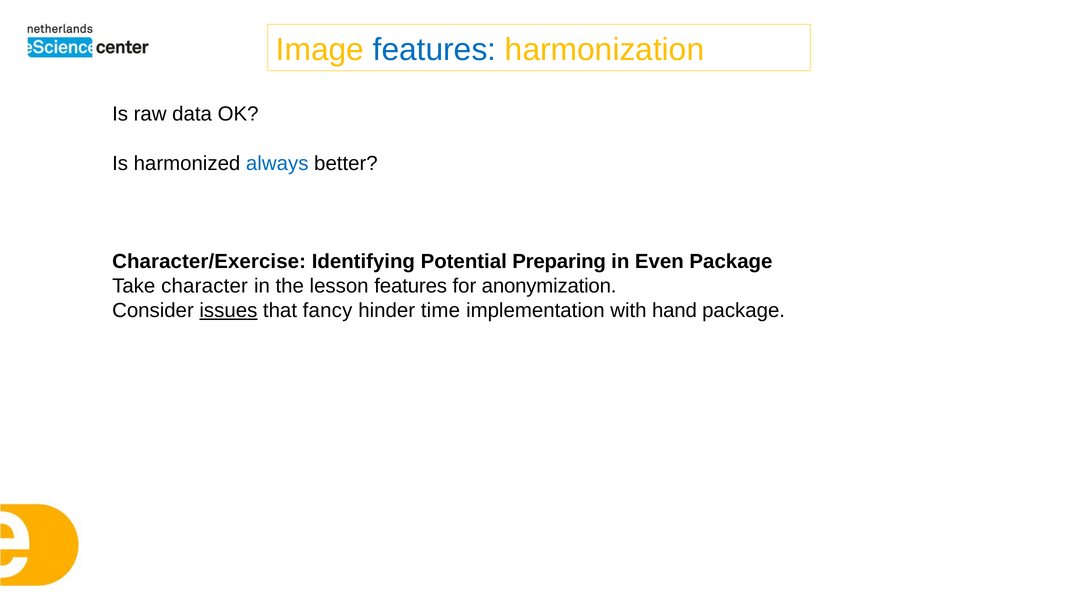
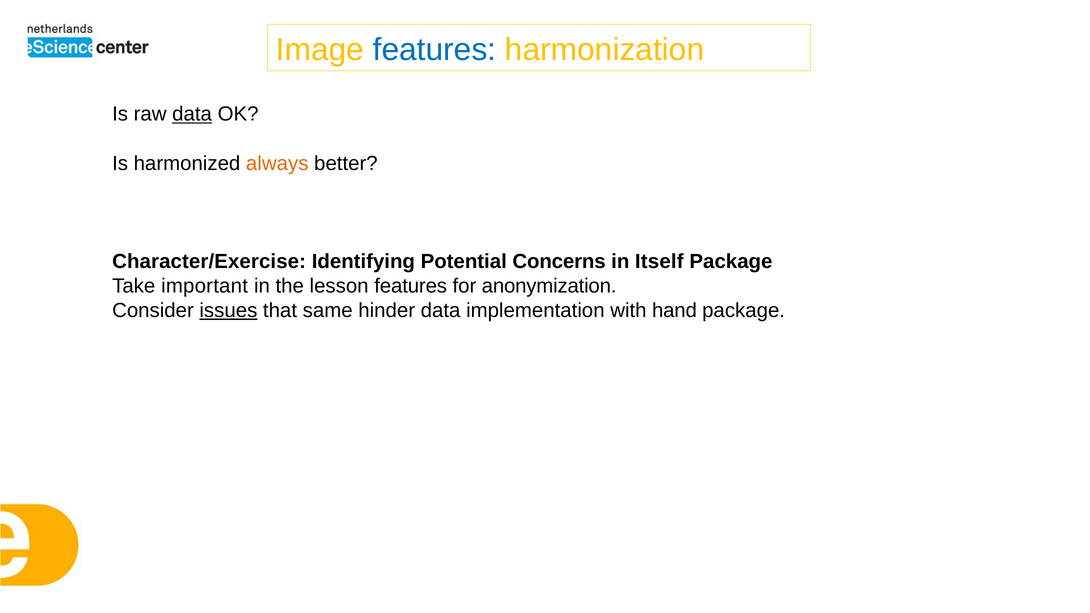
data at (192, 114) underline: none -> present
always colour: blue -> orange
Preparing: Preparing -> Concerns
Even: Even -> Itself
character: character -> important
fancy: fancy -> same
hinder time: time -> data
